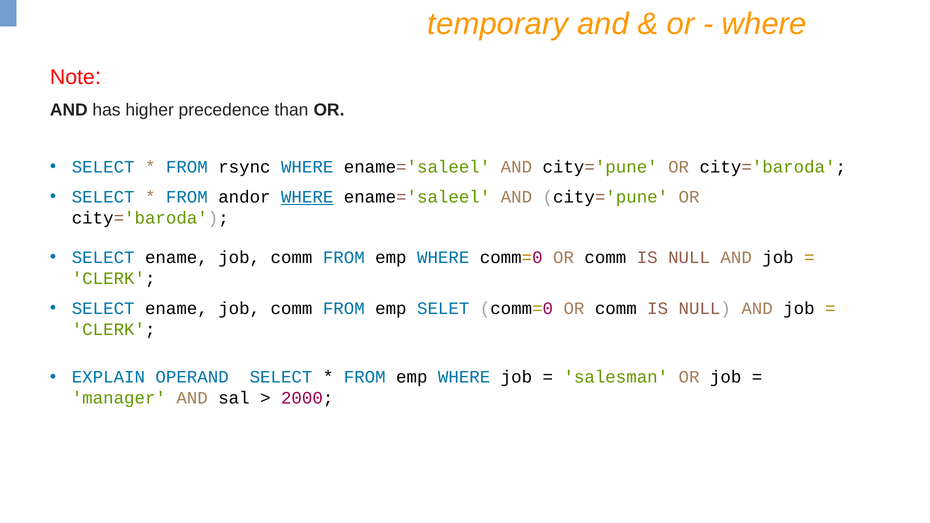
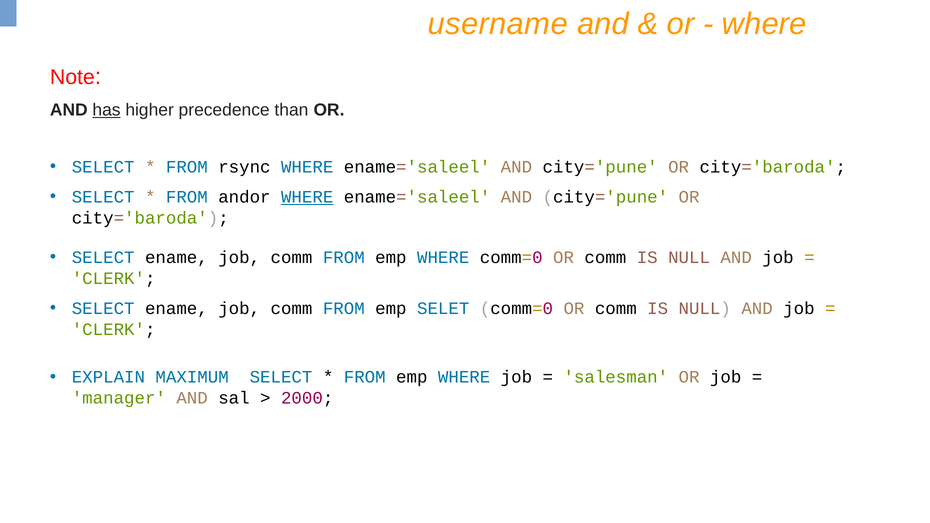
temporary: temporary -> username
has underline: none -> present
OPERAND: OPERAND -> MAXIMUM
